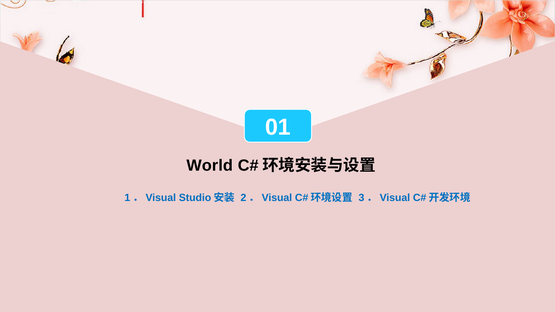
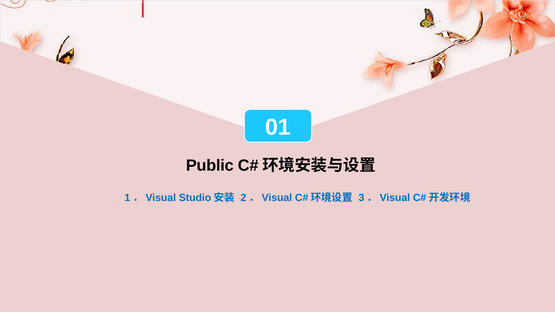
World: World -> Public
